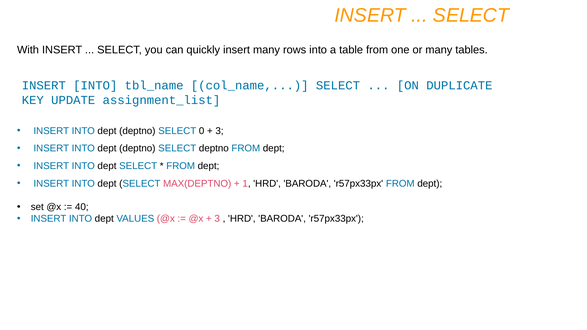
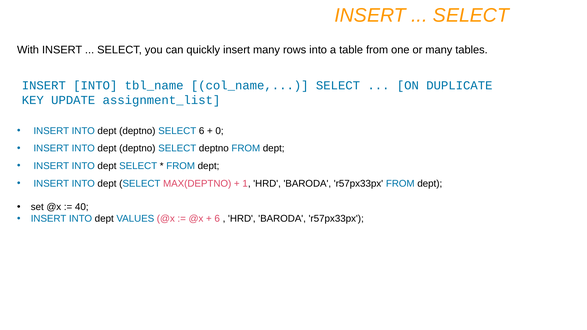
SELECT 0: 0 -> 6
3 at (220, 131): 3 -> 0
3 at (217, 219): 3 -> 6
